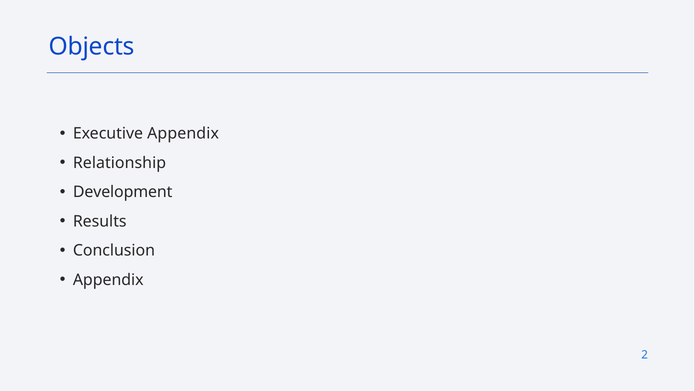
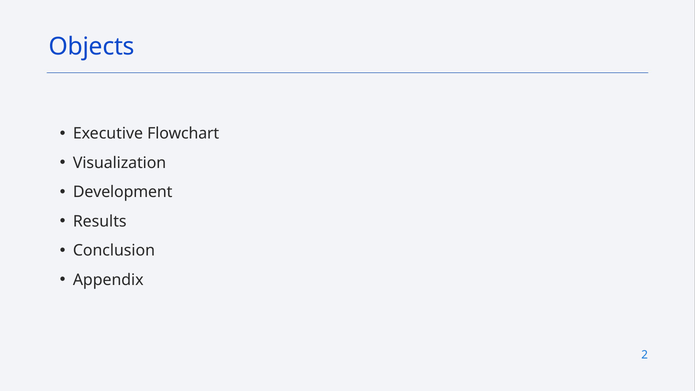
Executive Appendix: Appendix -> Flowchart
Relationship: Relationship -> Visualization
